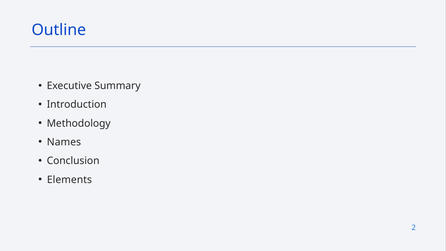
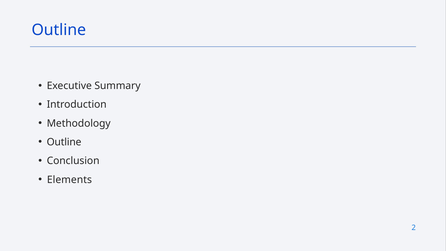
Names at (64, 142): Names -> Outline
